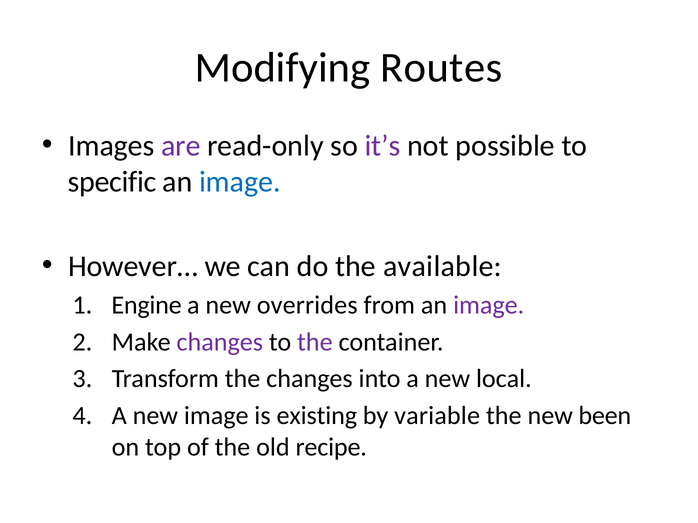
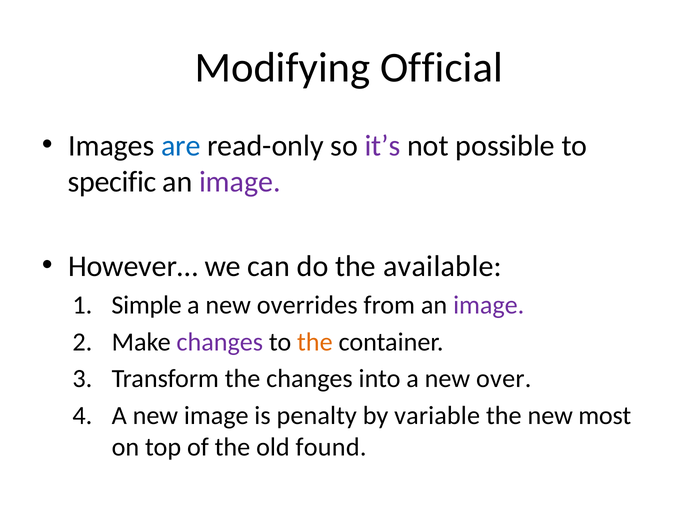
Routes: Routes -> Official
are colour: purple -> blue
image at (240, 182) colour: blue -> purple
Engine: Engine -> Simple
the at (315, 342) colour: purple -> orange
local: local -> over
existing: existing -> penalty
been: been -> most
recipe: recipe -> found
